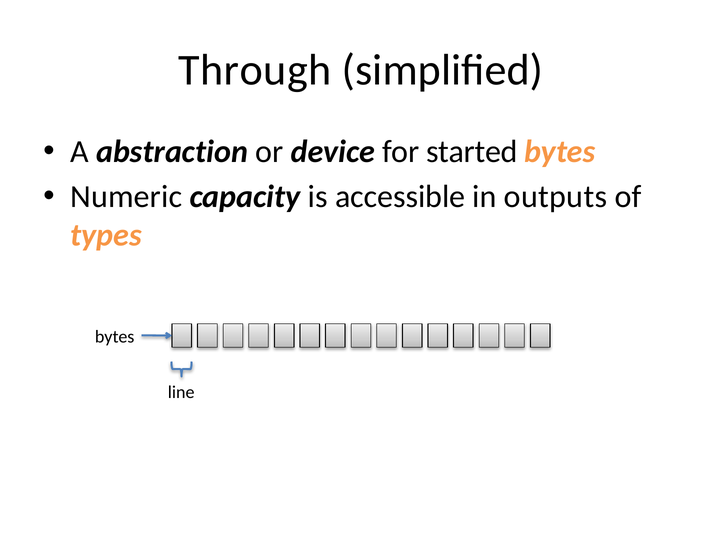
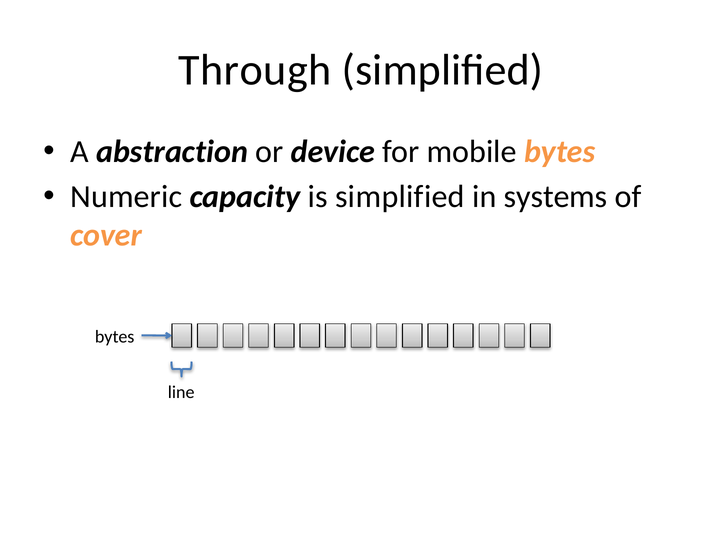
started: started -> mobile
is accessible: accessible -> simplified
outputs: outputs -> systems
types: types -> cover
